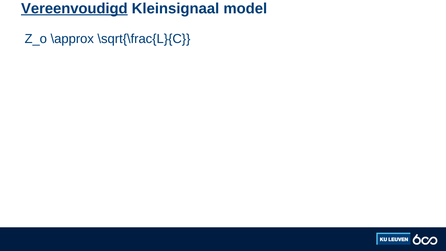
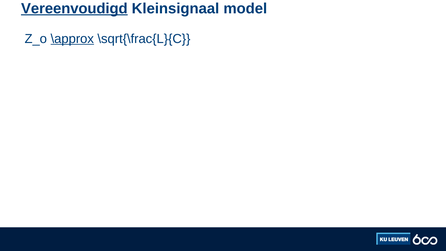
\approx underline: none -> present
